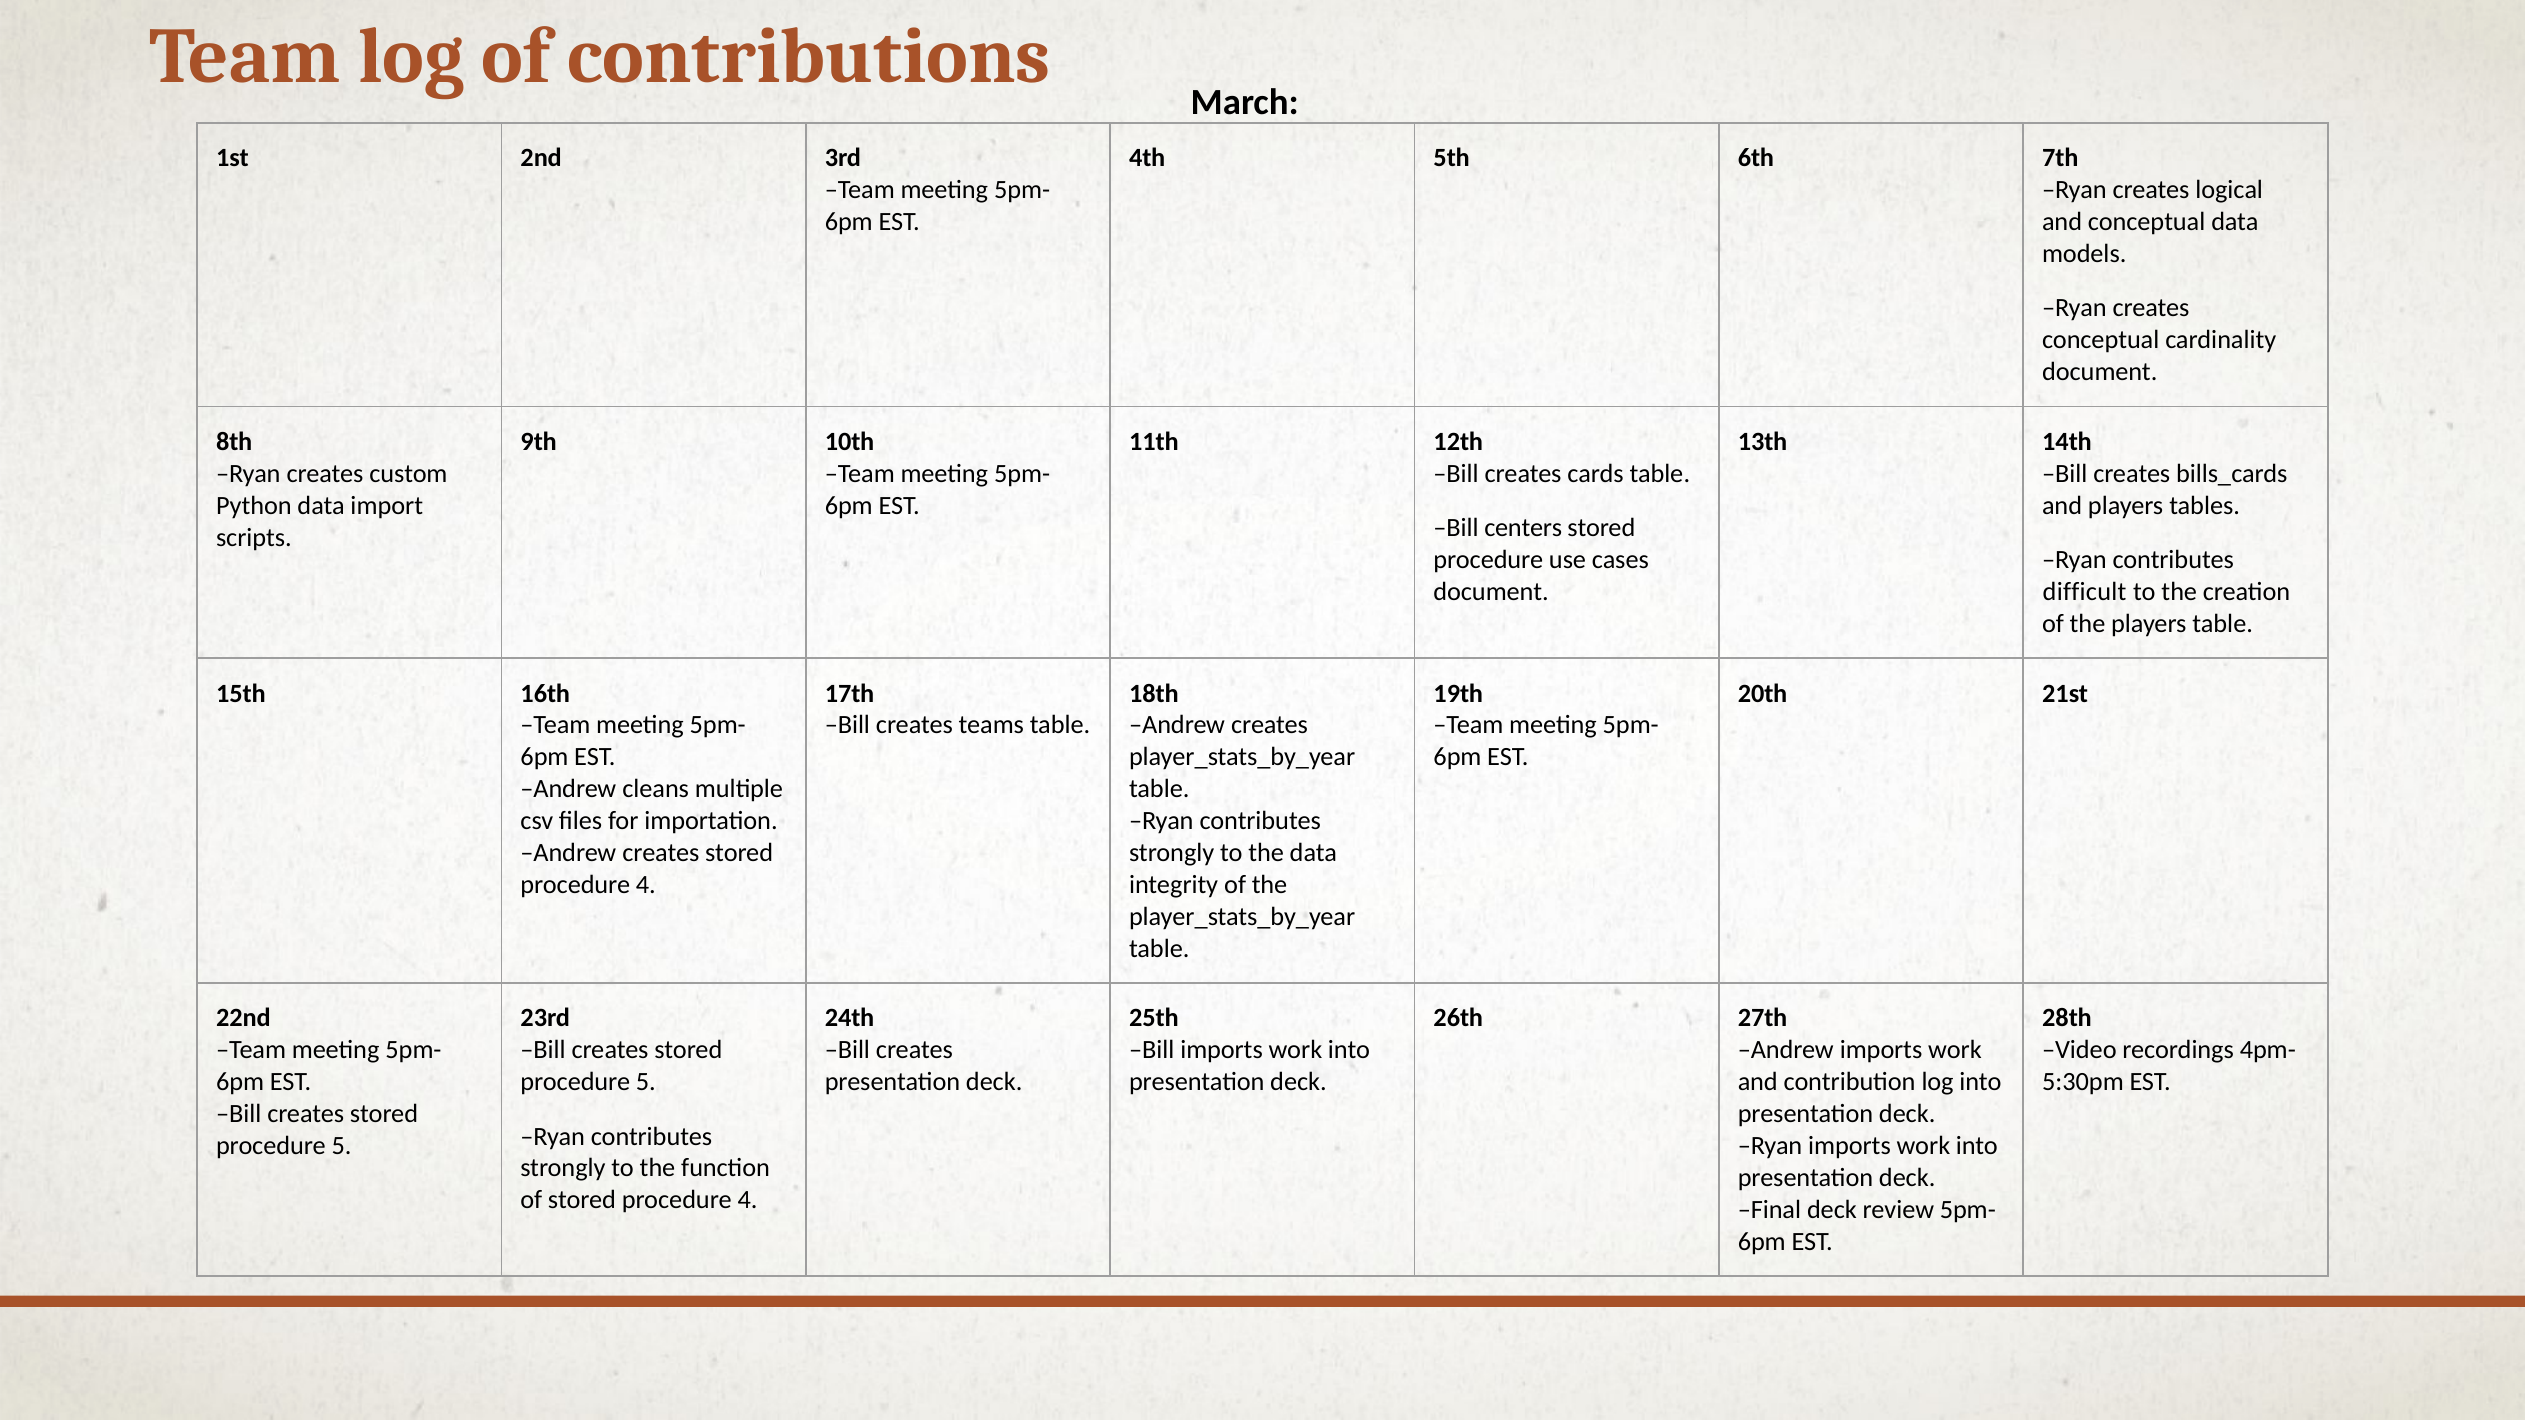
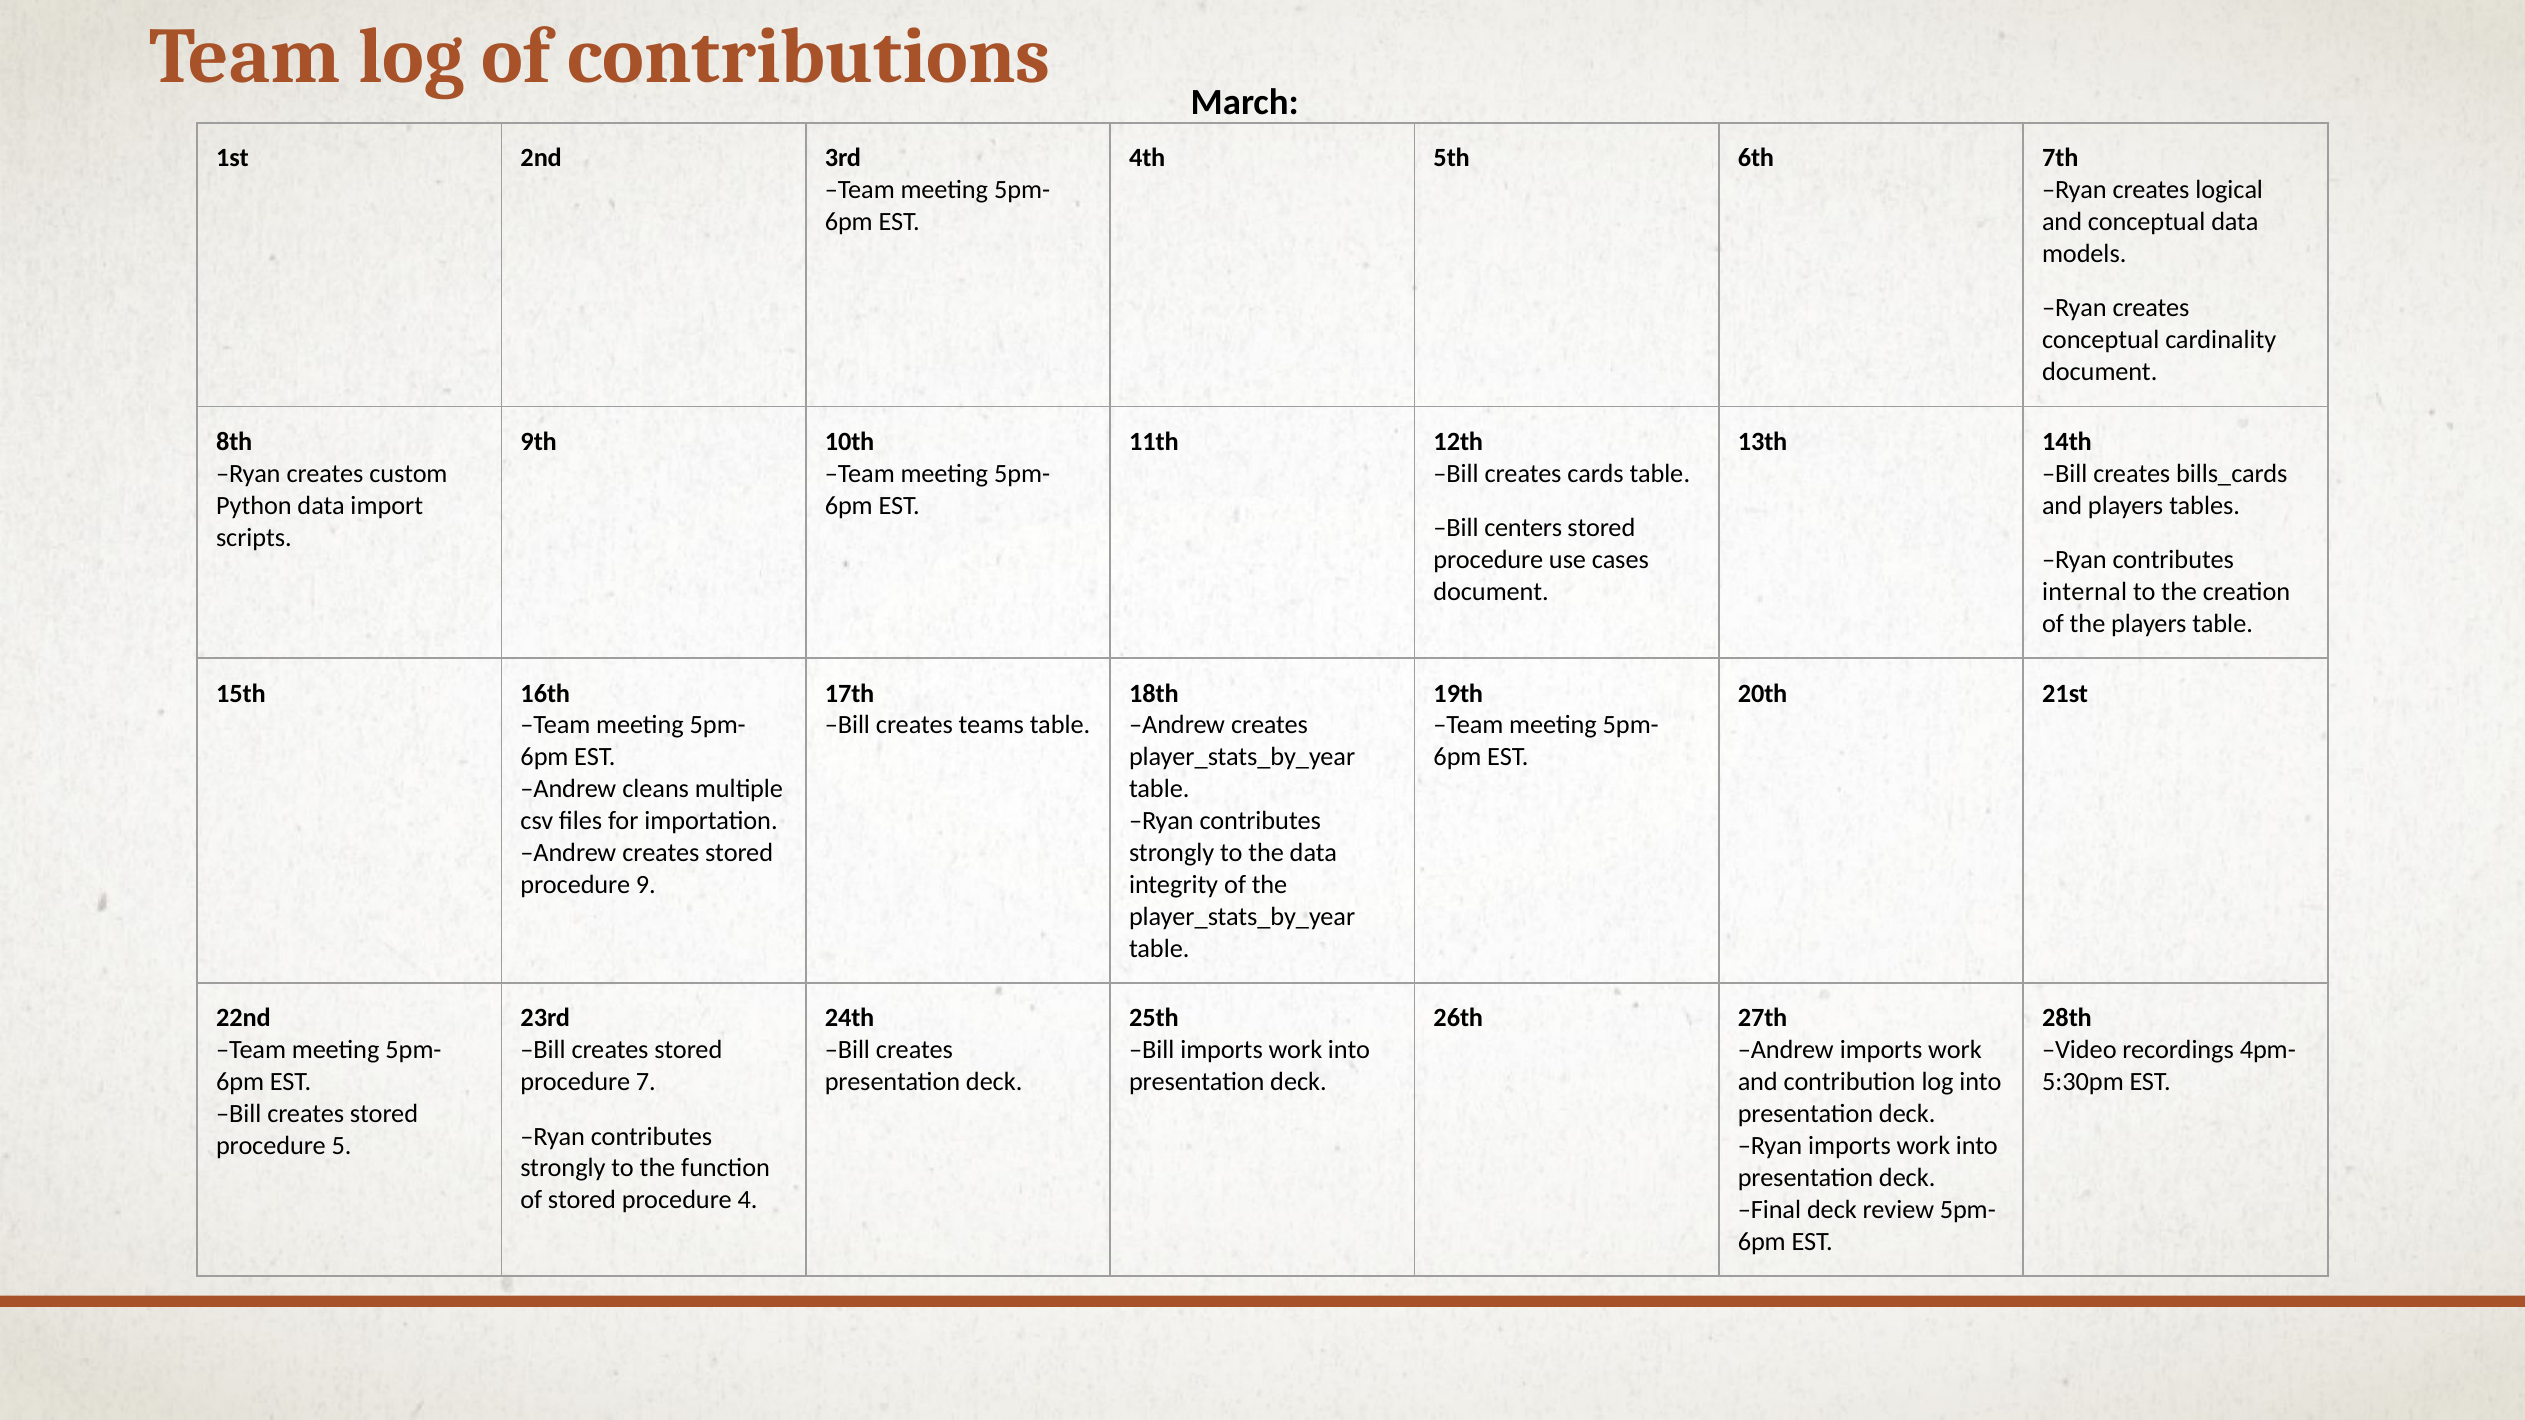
difficult: difficult -> internal
4 at (646, 885): 4 -> 9
5 at (646, 1082): 5 -> 7
